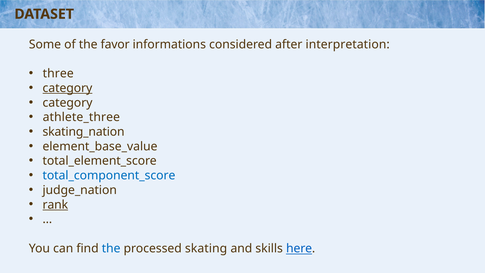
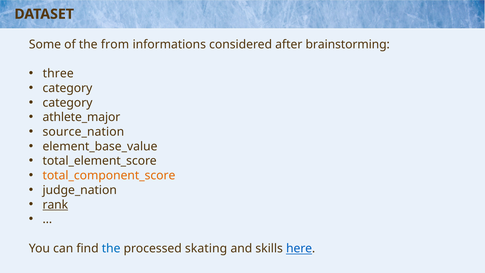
favor: favor -> from
interpretation: interpretation -> brainstorming
category at (67, 88) underline: present -> none
athlete_three: athlete_three -> athlete_major
skating_nation: skating_nation -> source_nation
total_component_score colour: blue -> orange
